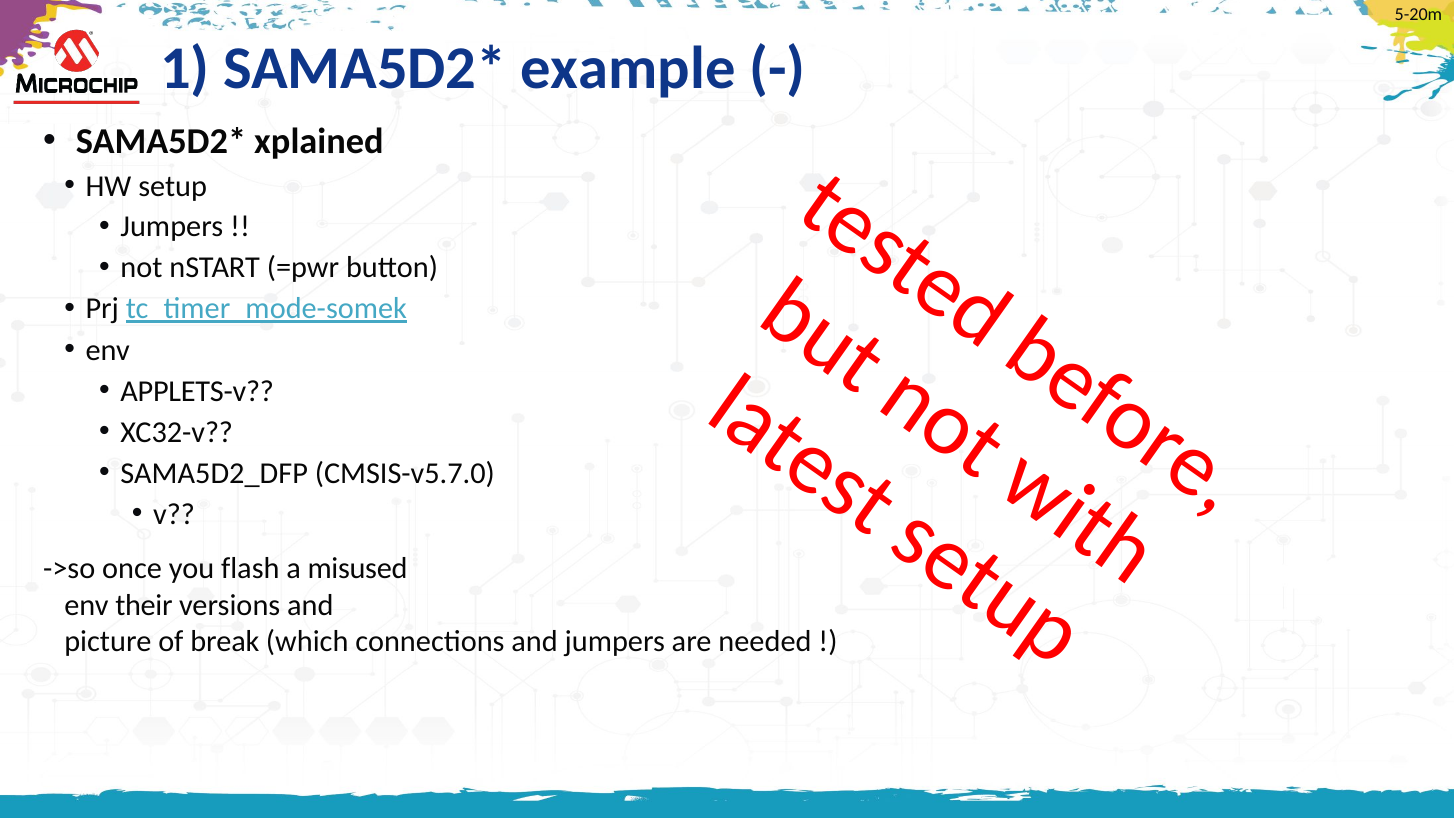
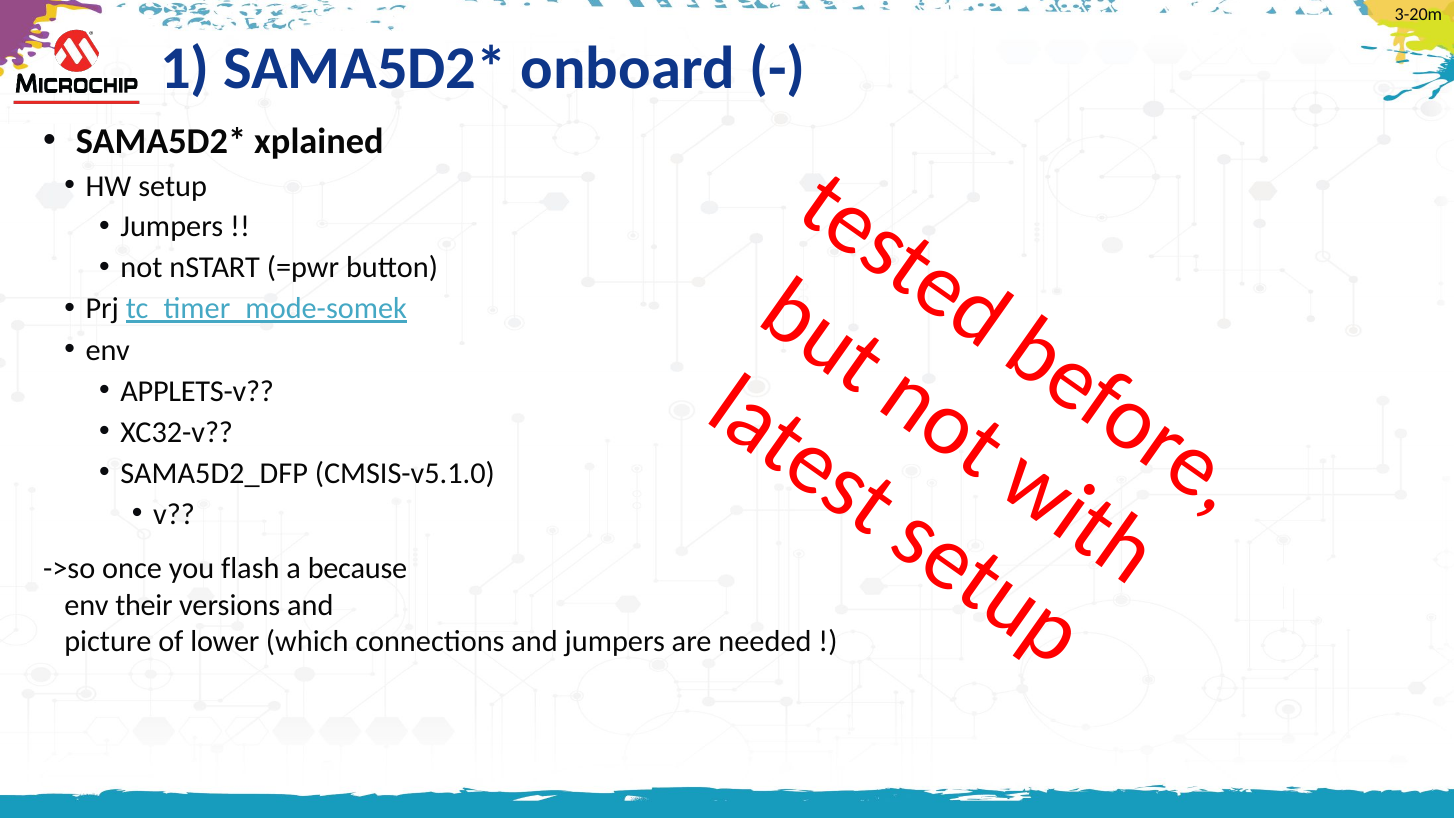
5-20m: 5-20m -> 3-20m
example: example -> onboard
CMSIS-v5.7.0: CMSIS-v5.7.0 -> CMSIS-v5.1.0
misused: misused -> because
break: break -> lower
